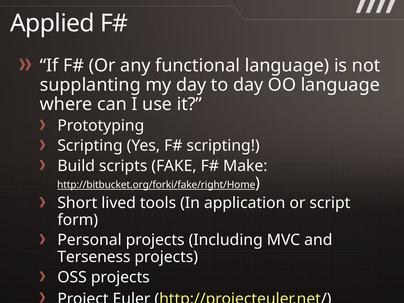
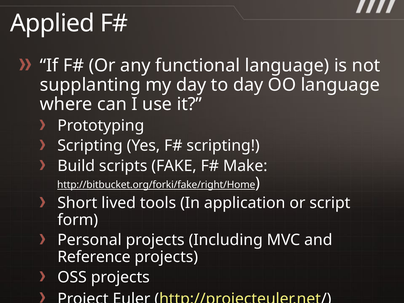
Terseness: Terseness -> Reference
